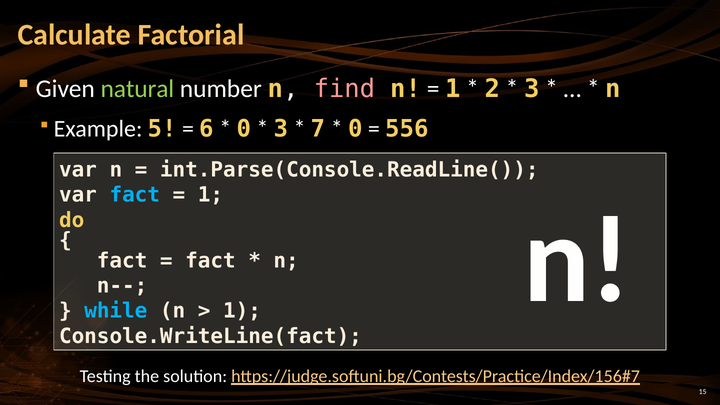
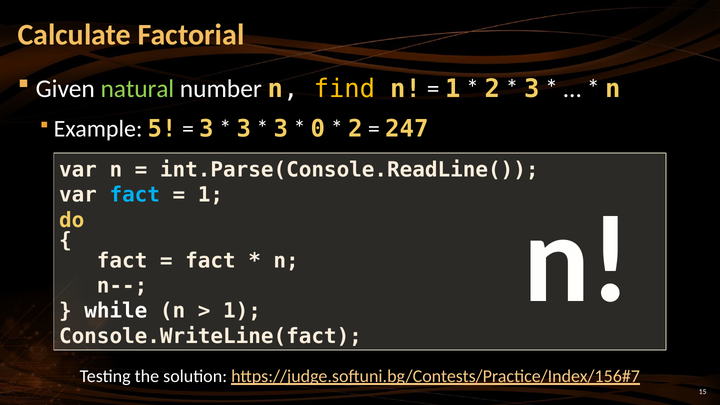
find colour: pink -> yellow
6 at (207, 129): 6 -> 3
0 at (244, 129): 0 -> 3
7: 7 -> 0
0 at (355, 129): 0 -> 2
556: 556 -> 247
while colour: light blue -> white
